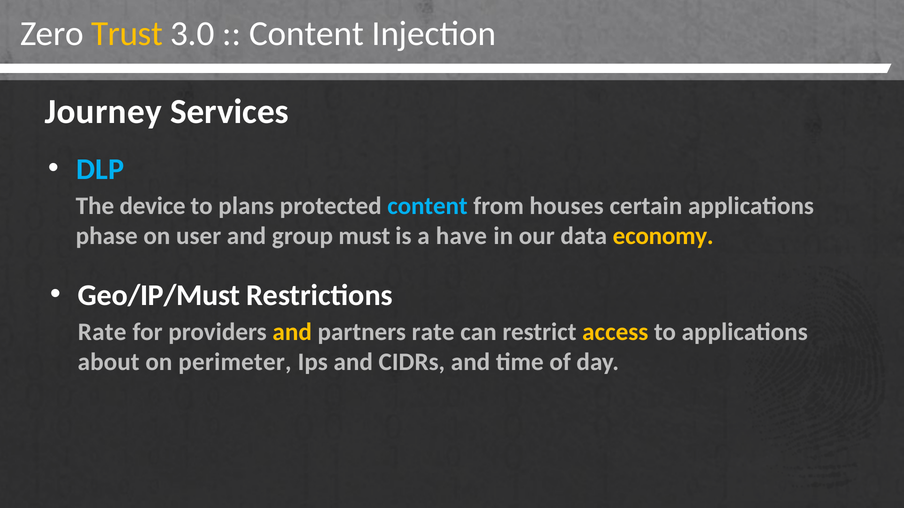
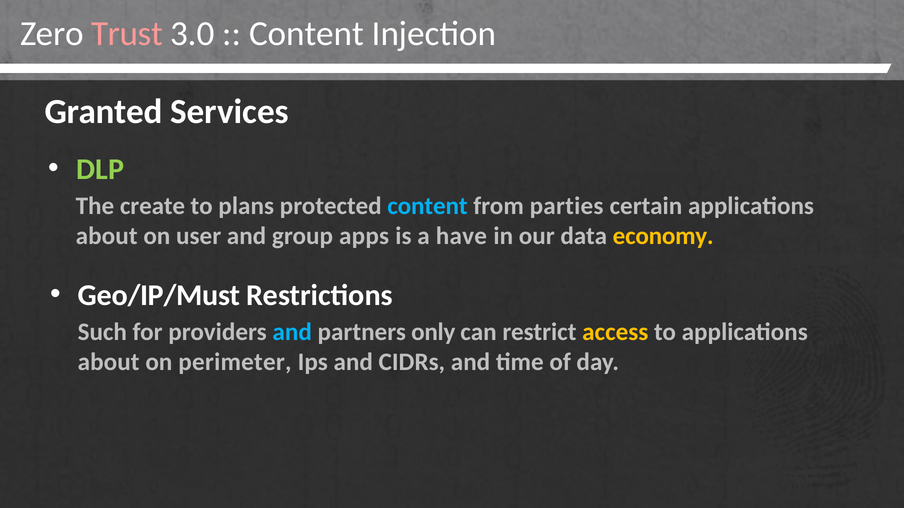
Trust colour: yellow -> pink
Journey: Journey -> Granted
DLP colour: light blue -> light green
device: device -> create
houses: houses -> parties
phase at (107, 236): phase -> about
must: must -> apps
Rate at (102, 332): Rate -> Such
and at (292, 332) colour: yellow -> light blue
partners rate: rate -> only
